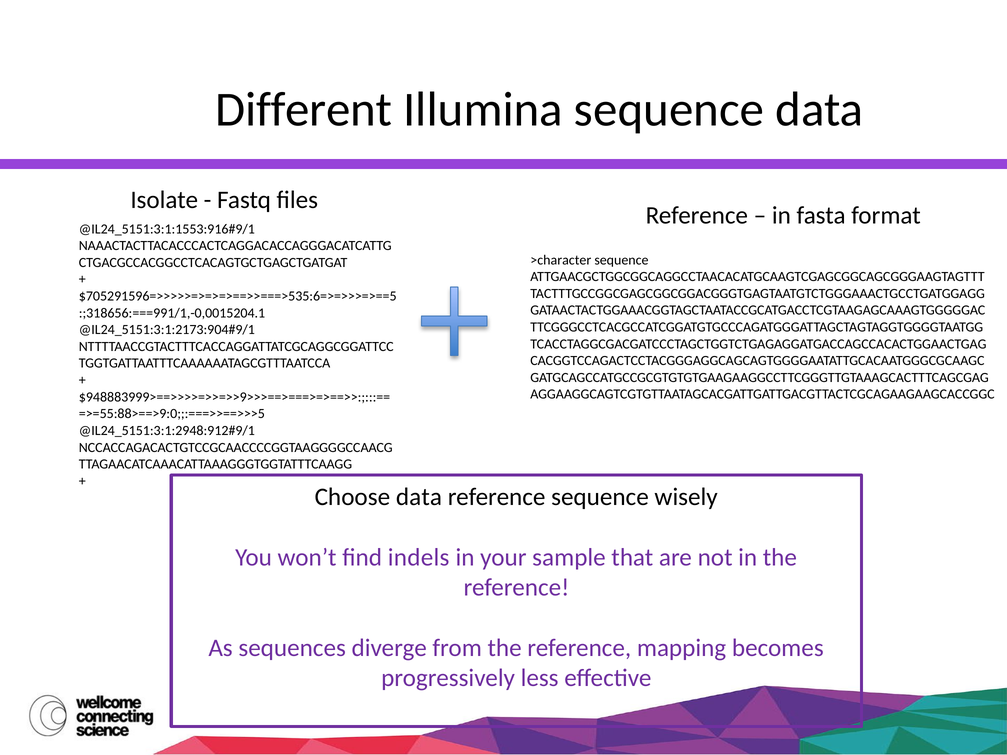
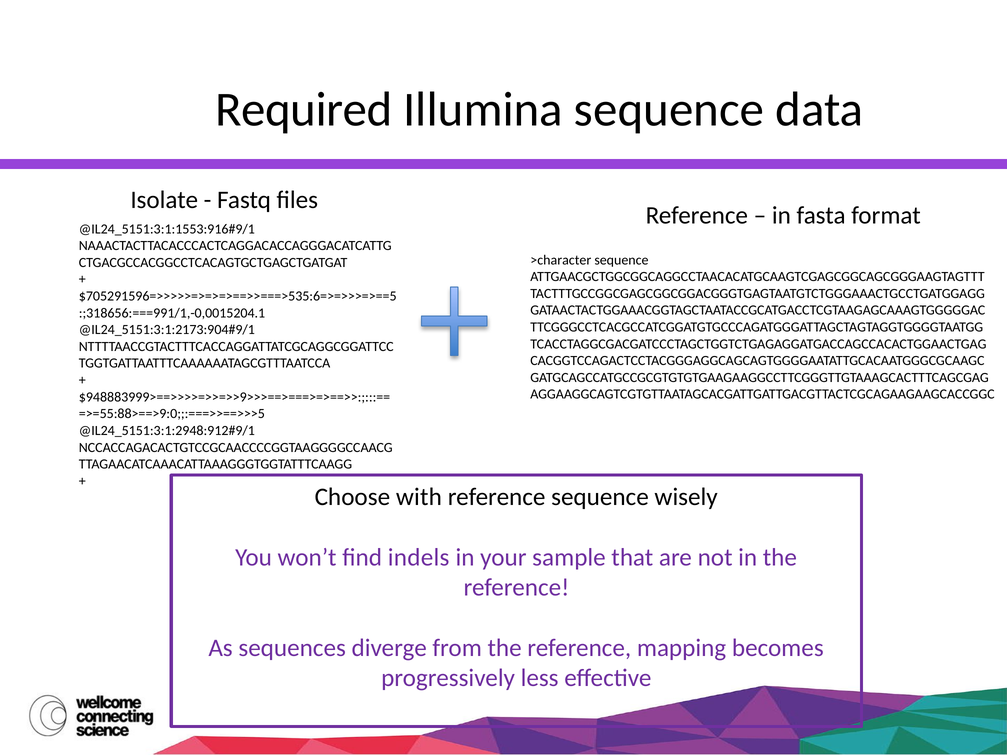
Different: Different -> Required
Choose data: data -> with
